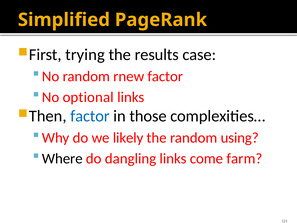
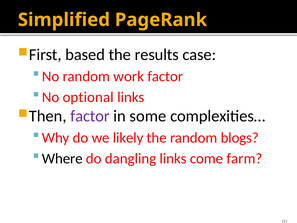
trying: trying -> based
rnew: rnew -> work
factor at (90, 116) colour: blue -> purple
those: those -> some
using: using -> blogs
